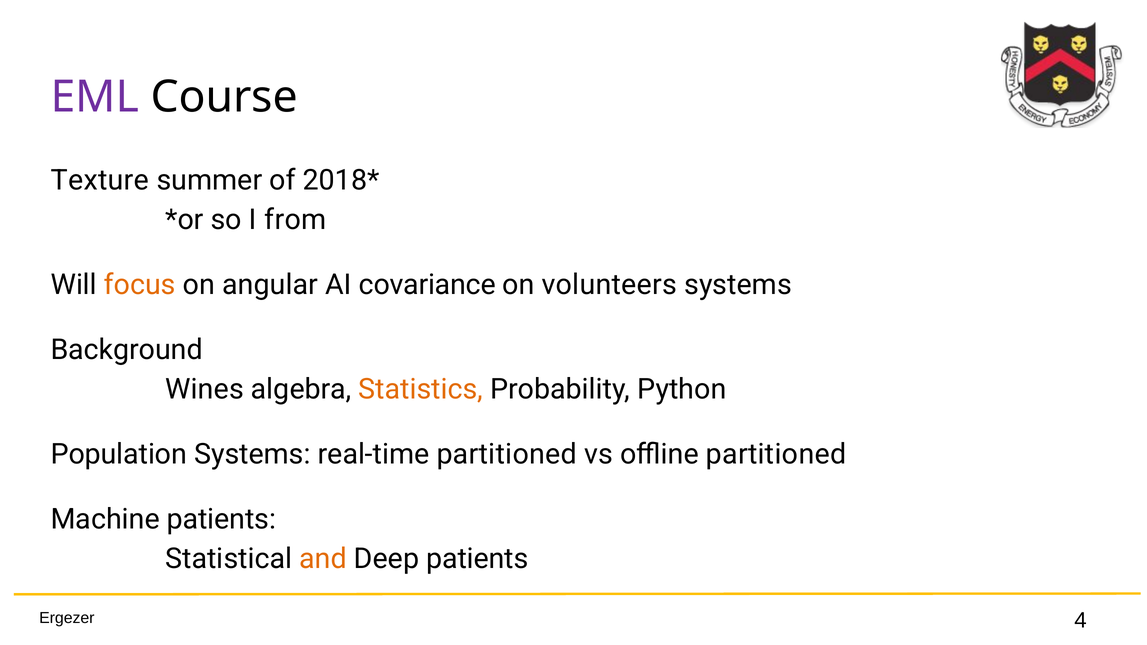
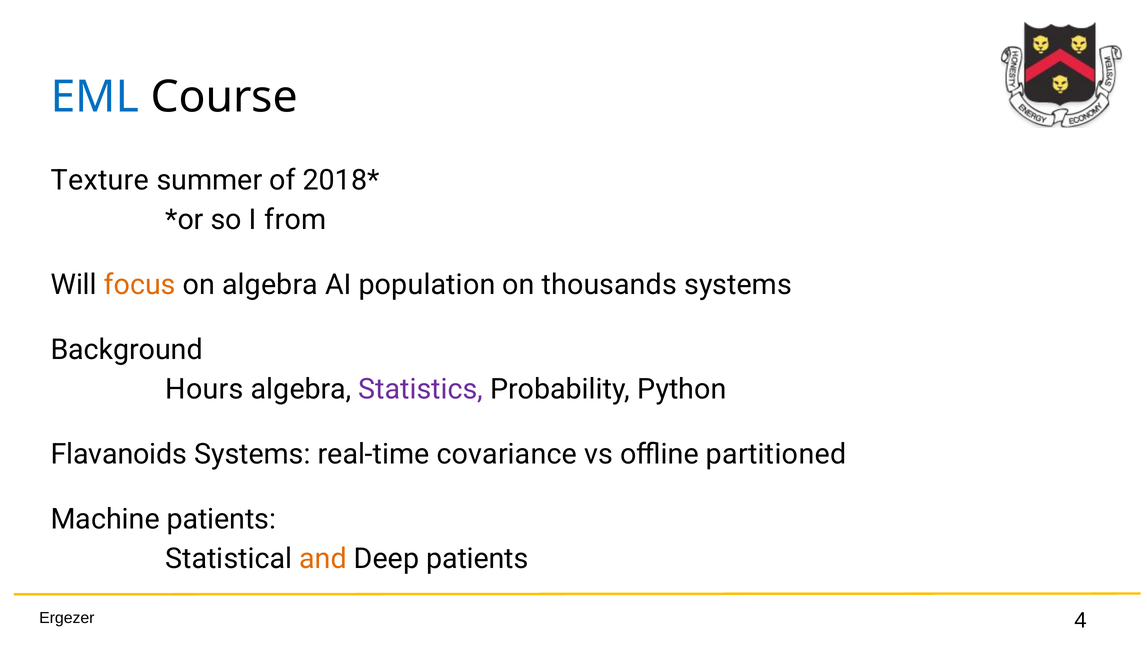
EML colour: purple -> blue
on angular: angular -> algebra
covariance: covariance -> population
volunteers: volunteers -> thousands
Wines: Wines -> Hours
Statistics colour: orange -> purple
Population: Population -> Flavanoids
real-time partitioned: partitioned -> covariance
